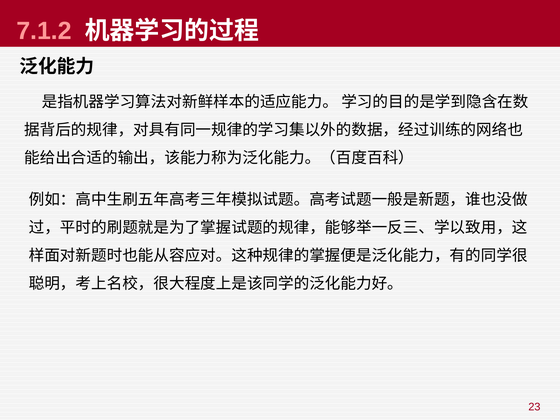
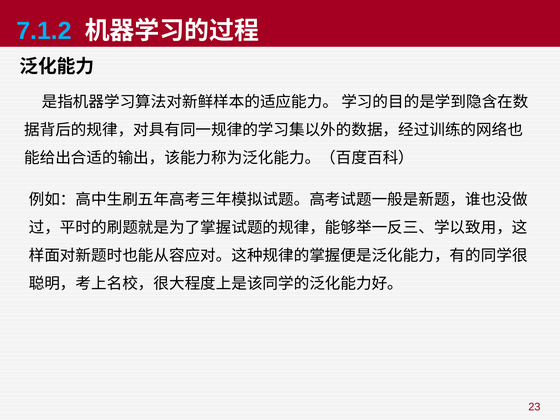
7.1.2 colour: pink -> light blue
